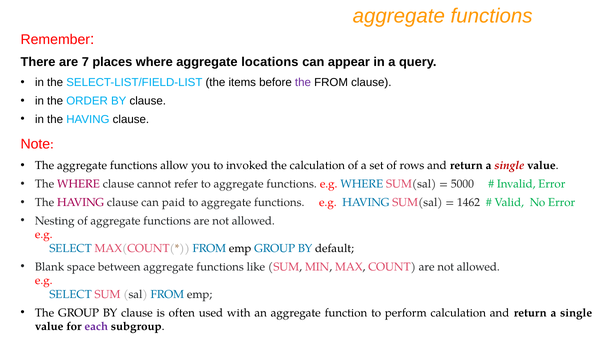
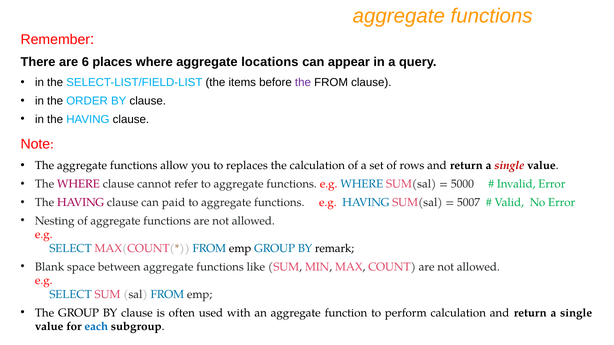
7: 7 -> 6
invoked: invoked -> replaces
1462: 1462 -> 5007
default: default -> remark
each colour: purple -> blue
